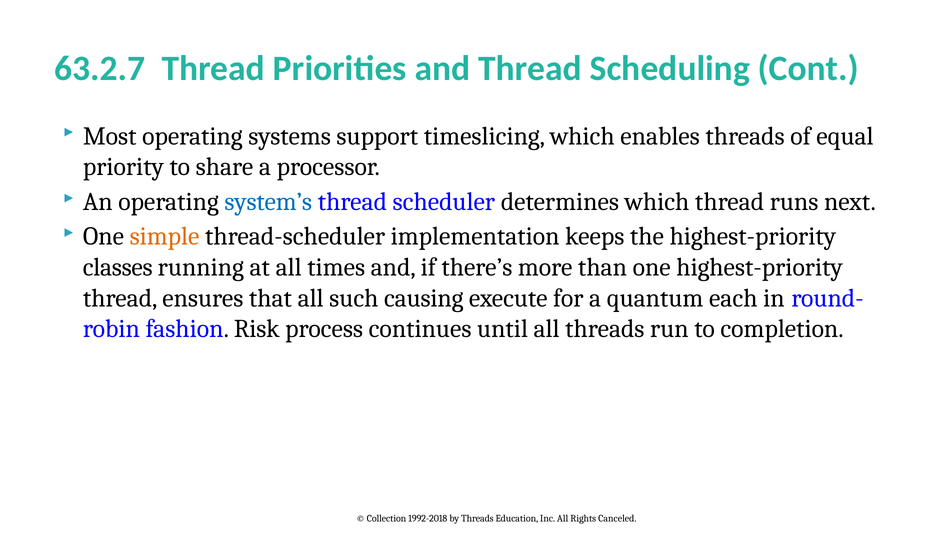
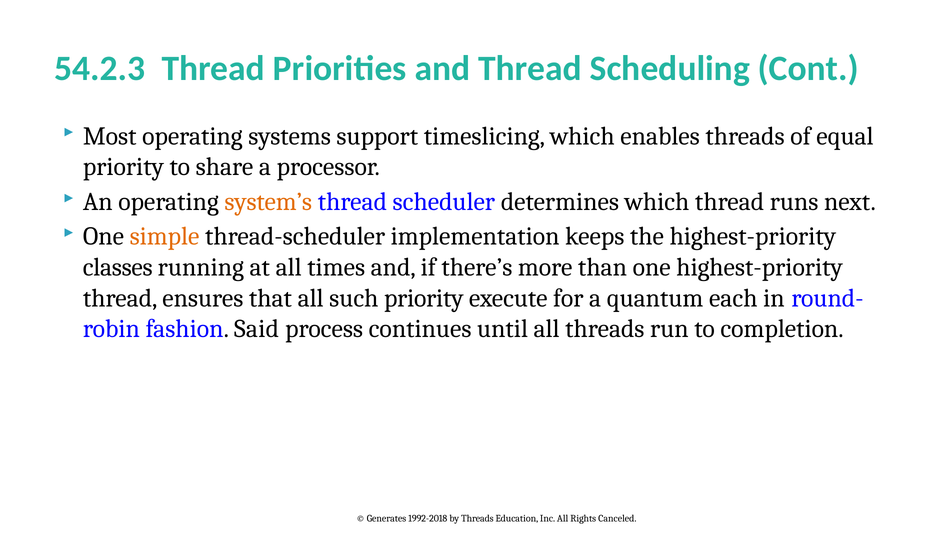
63.2.7: 63.2.7 -> 54.2.3
system’s colour: blue -> orange
such causing: causing -> priority
Risk: Risk -> Said
Collection: Collection -> Generates
